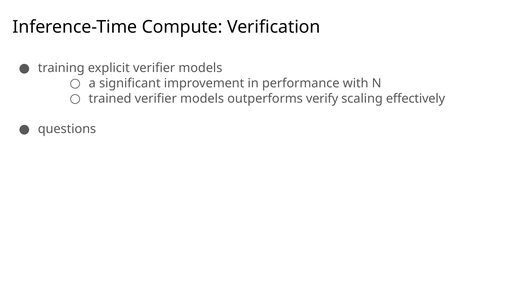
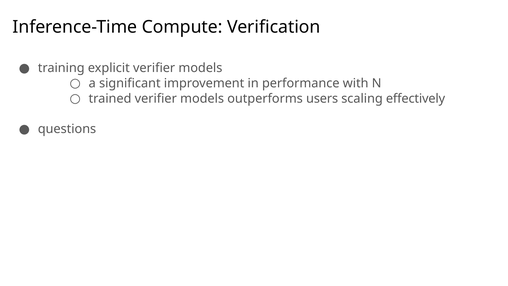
verify: verify -> users
